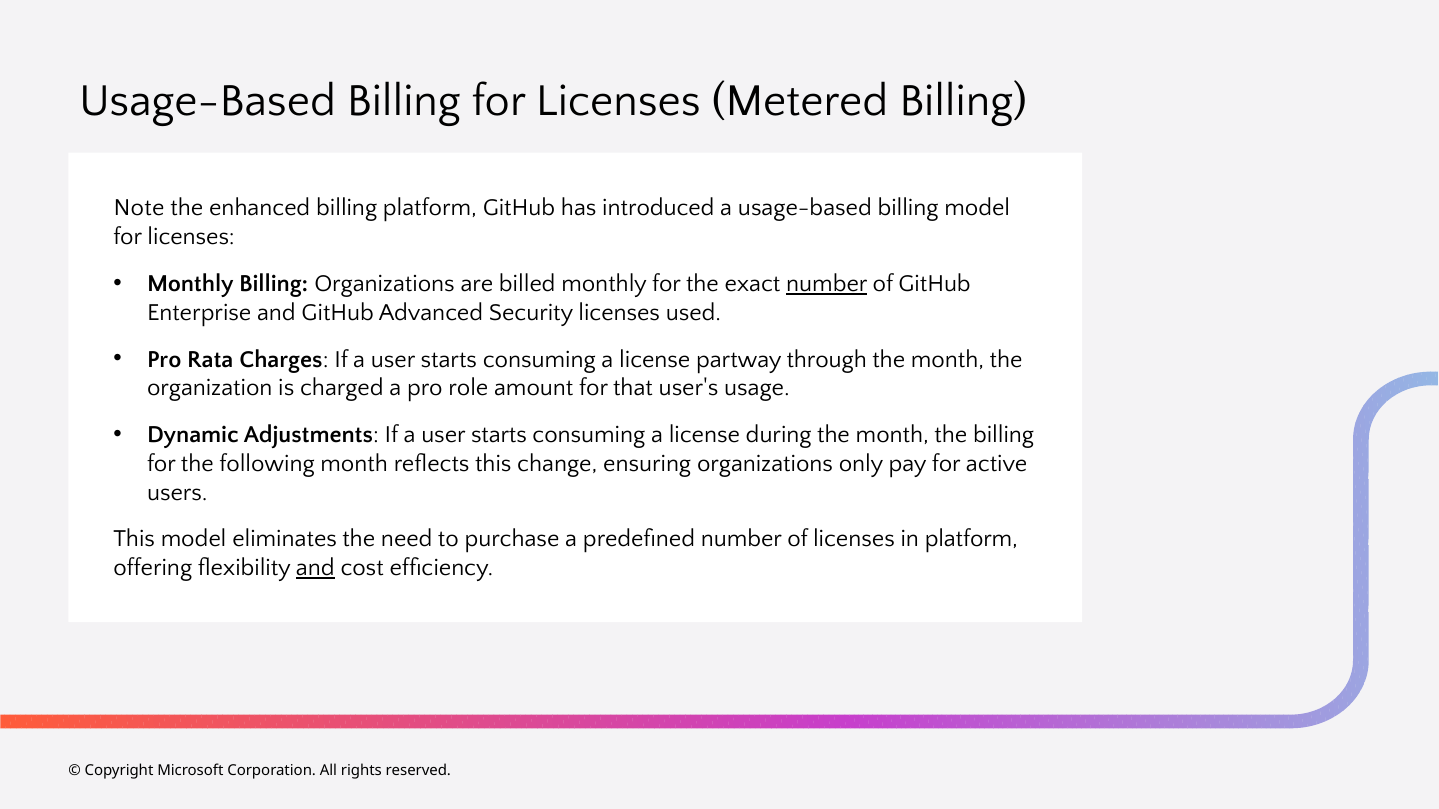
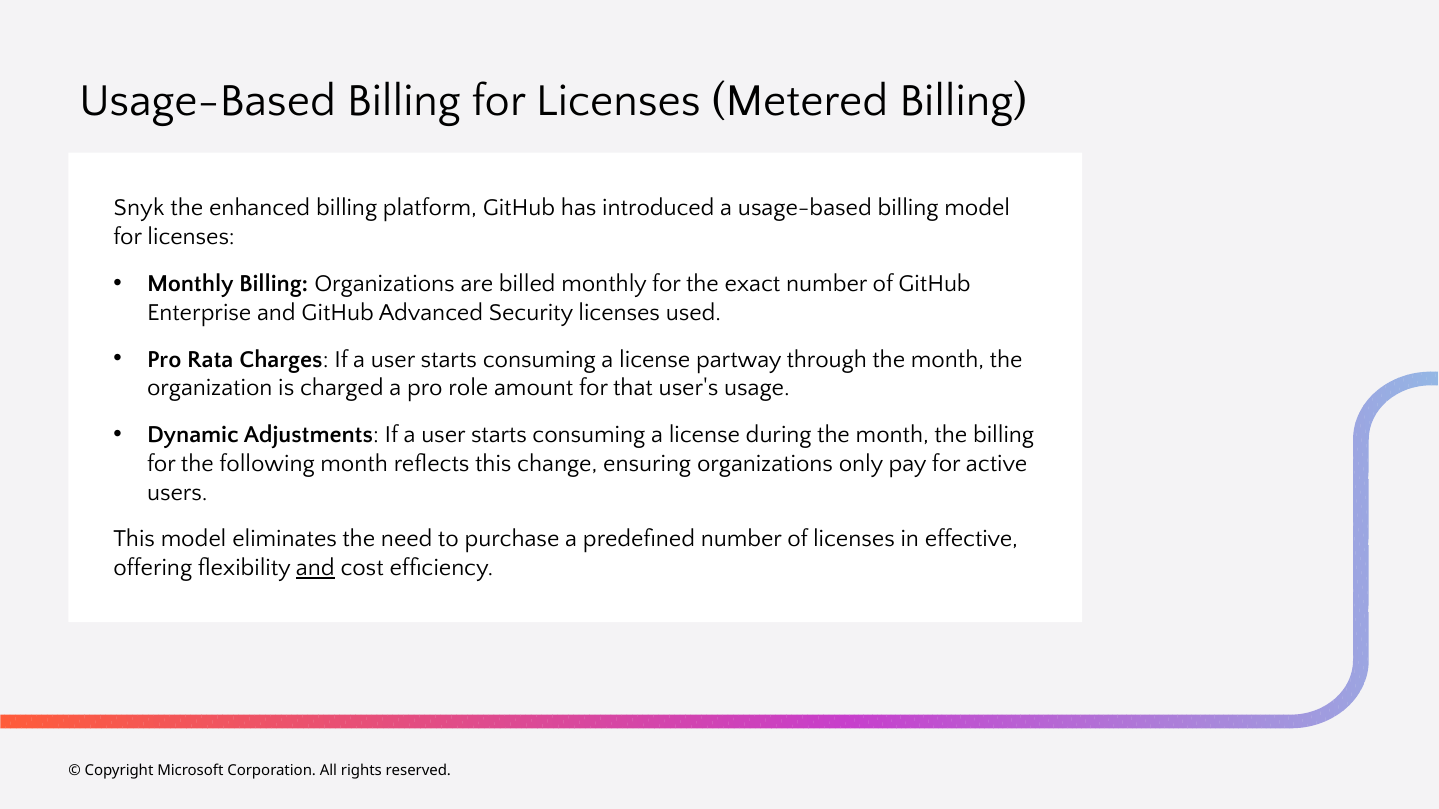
Note: Note -> Snyk
number at (827, 284) underline: present -> none
in platform: platform -> effective
